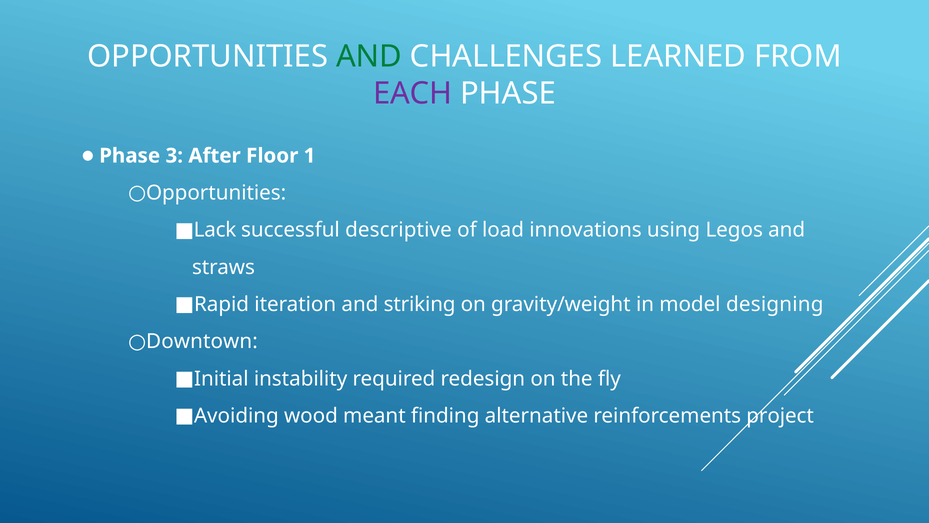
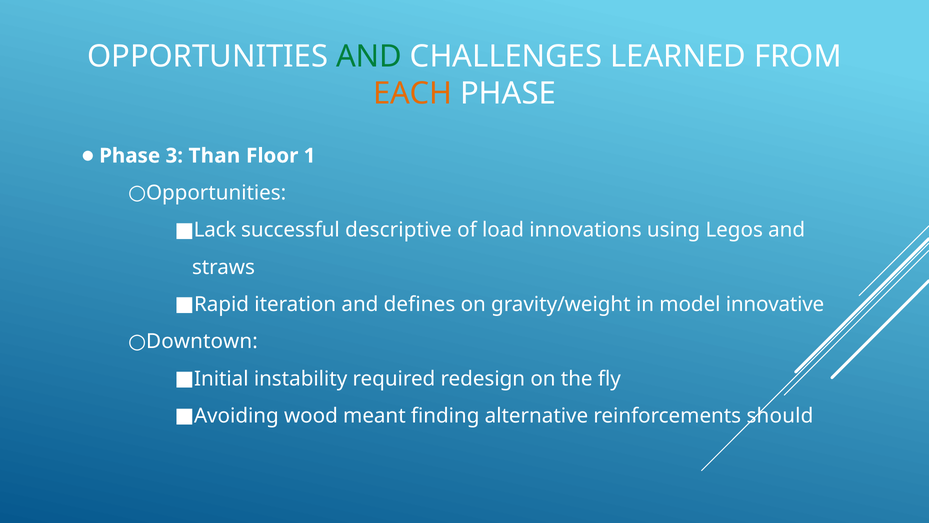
EACH colour: purple -> orange
After: After -> Than
striking: striking -> defines
designing: designing -> innovative
project: project -> should
